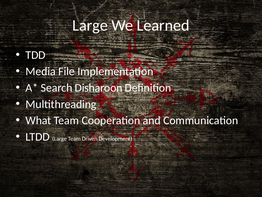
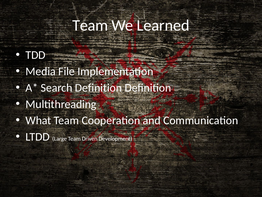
Large at (90, 25): Large -> Team
Search Disharoon: Disharoon -> Definition
